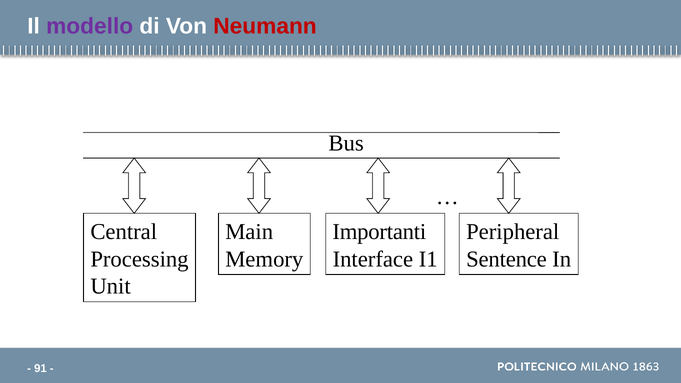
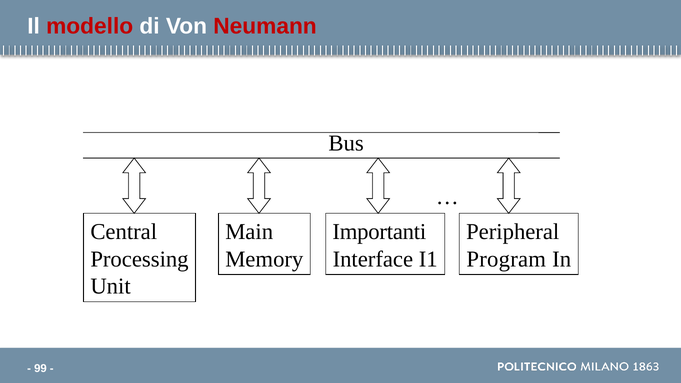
modello colour: purple -> red
Sentence: Sentence -> Program
91: 91 -> 99
